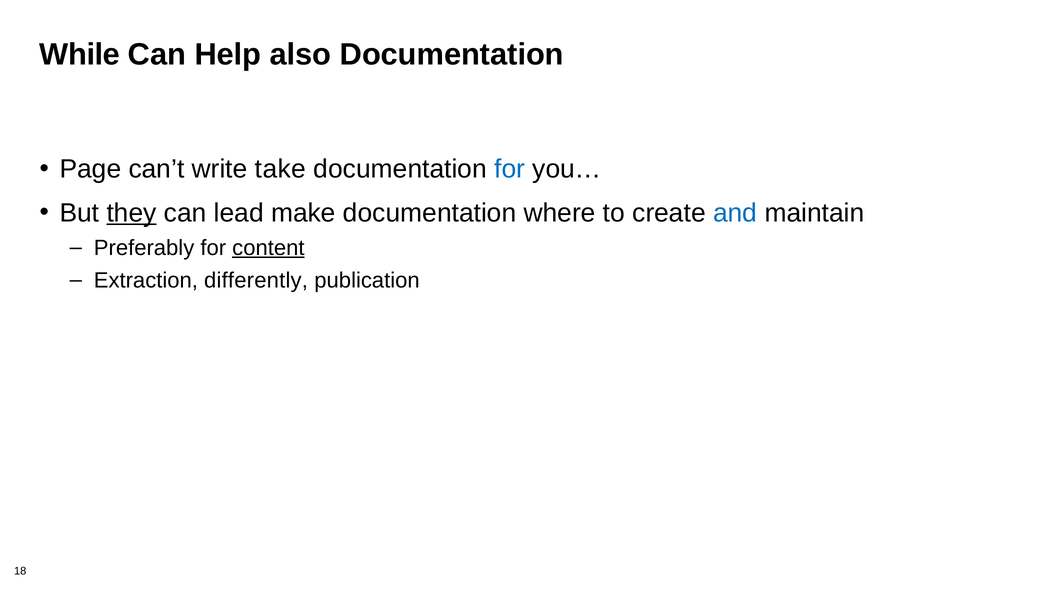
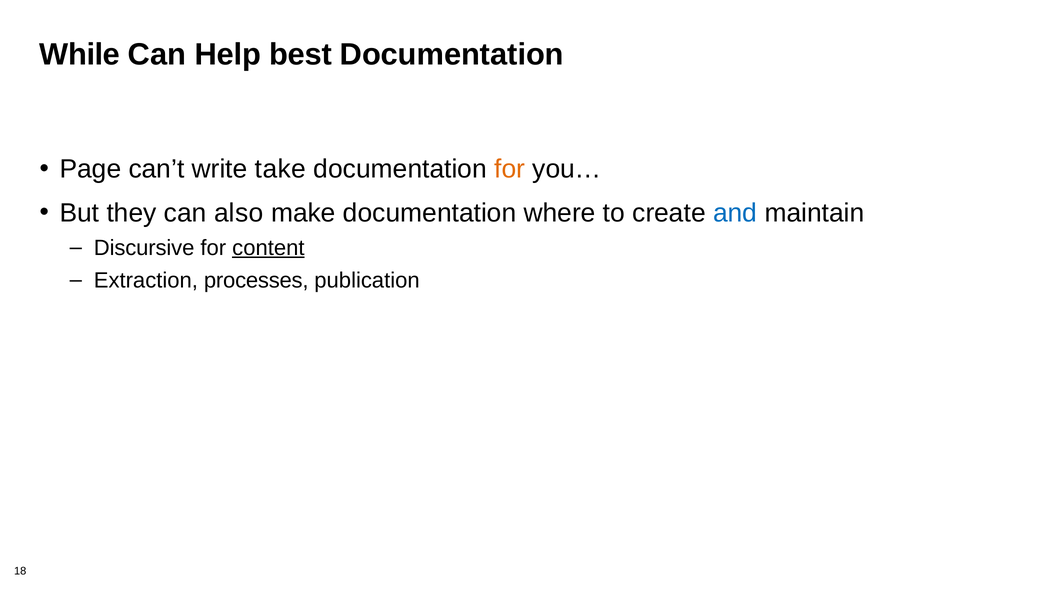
also: also -> best
for at (510, 169) colour: blue -> orange
they underline: present -> none
lead: lead -> also
Preferably: Preferably -> Discursive
differently: differently -> processes
